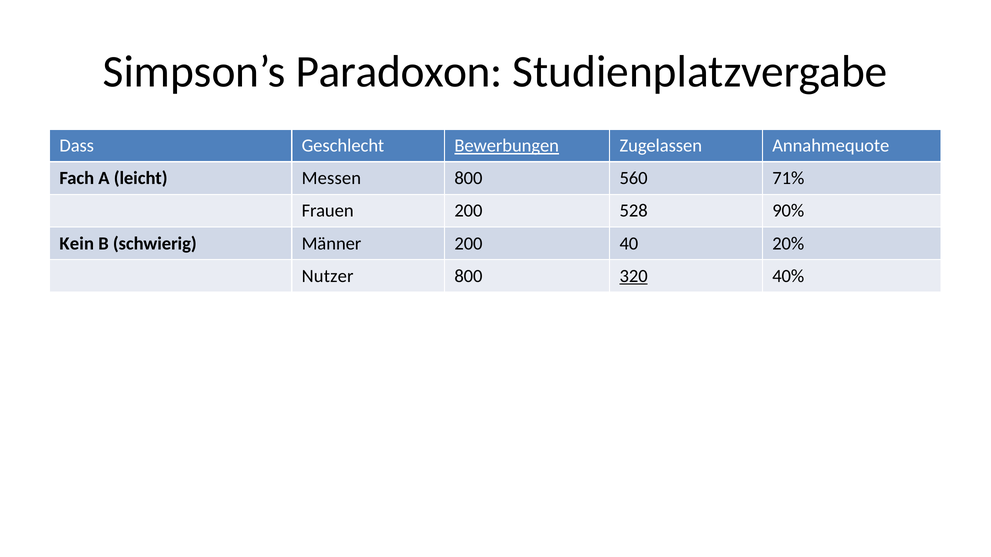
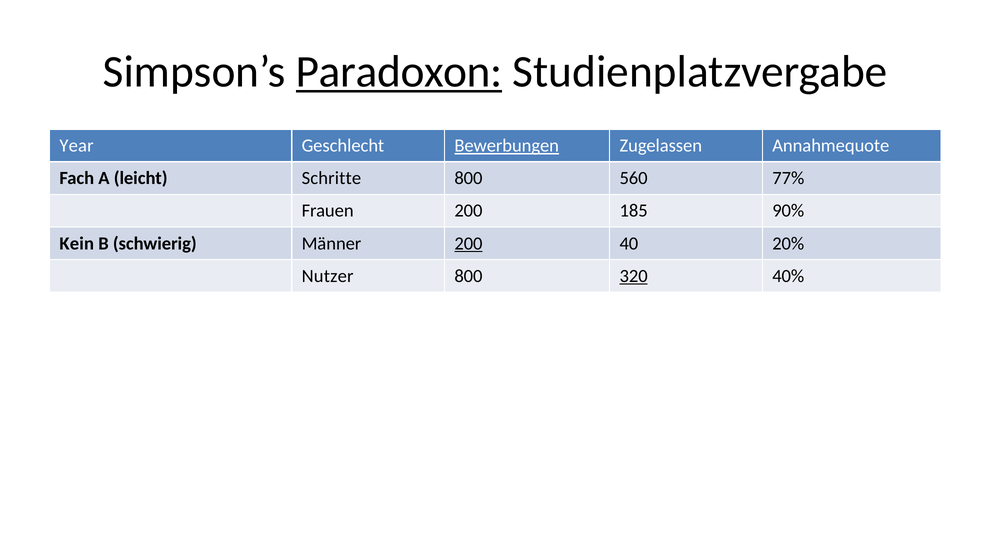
Paradoxon underline: none -> present
Dass: Dass -> Year
Messen: Messen -> Schritte
71%: 71% -> 77%
528: 528 -> 185
200 at (468, 244) underline: none -> present
